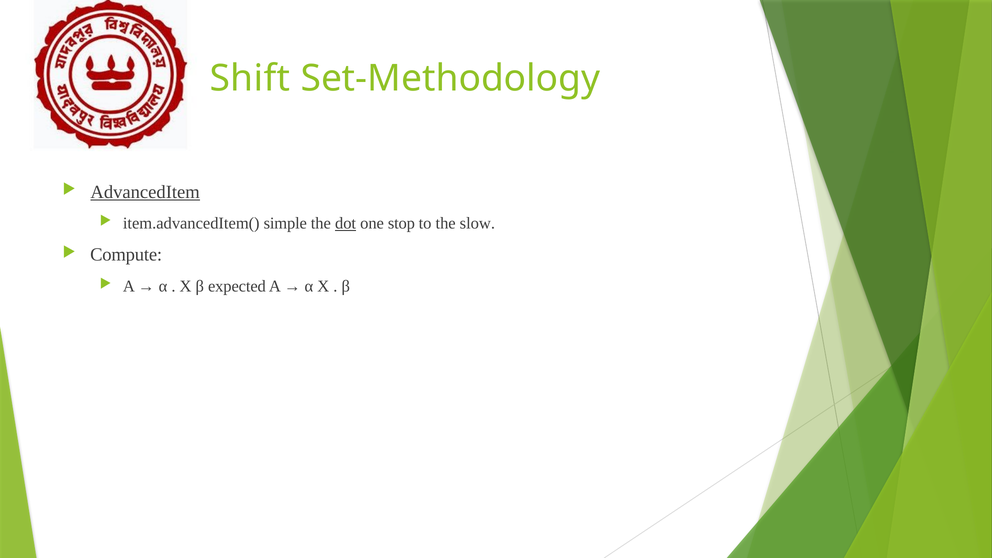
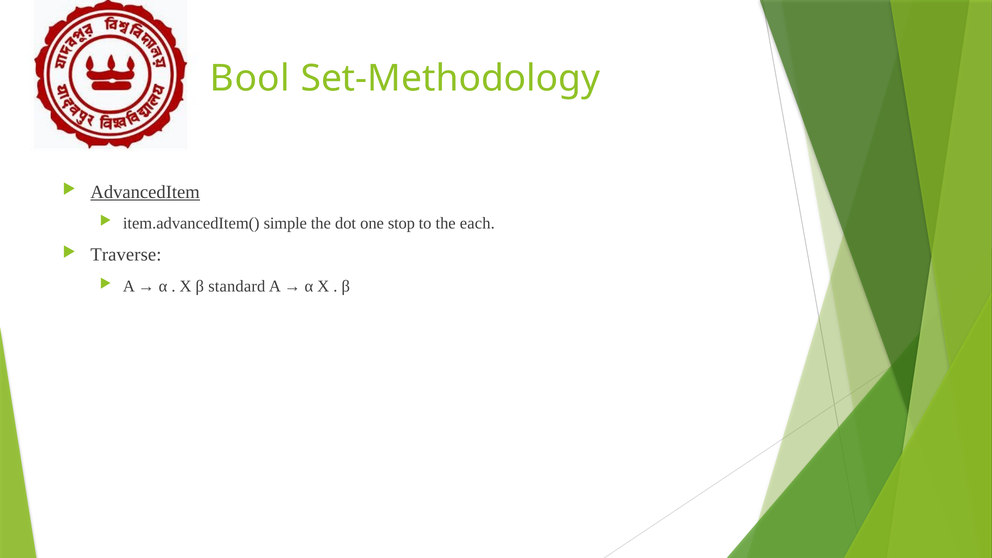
Shift: Shift -> Bool
dot underline: present -> none
slow: slow -> each
Compute: Compute -> Traverse
expected: expected -> standard
